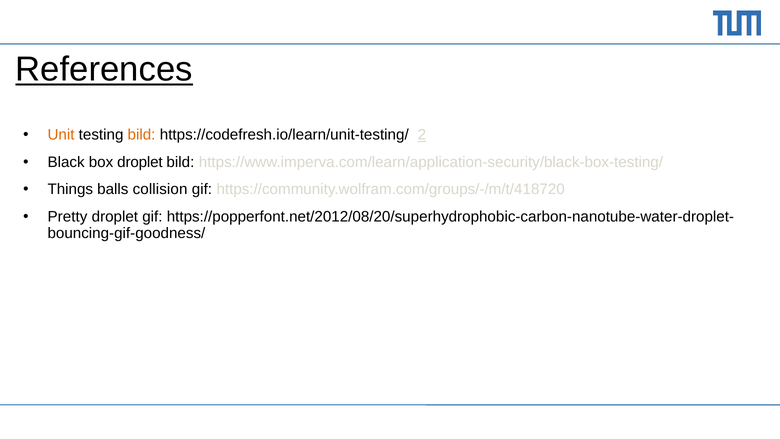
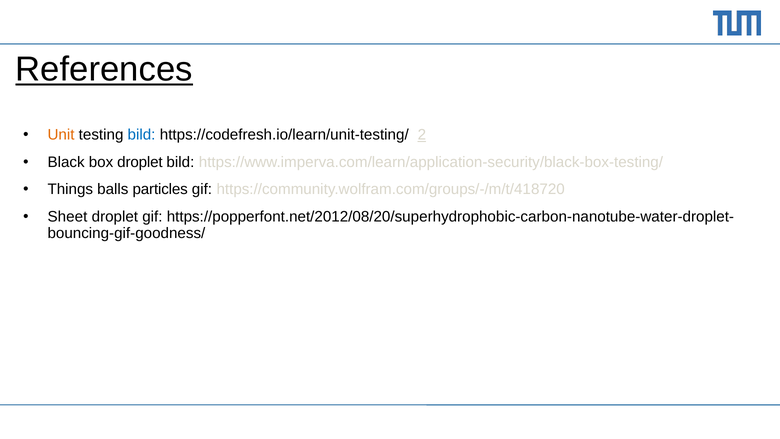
bild at (142, 135) colour: orange -> blue
collision: collision -> particles
Pretty: Pretty -> Sheet
